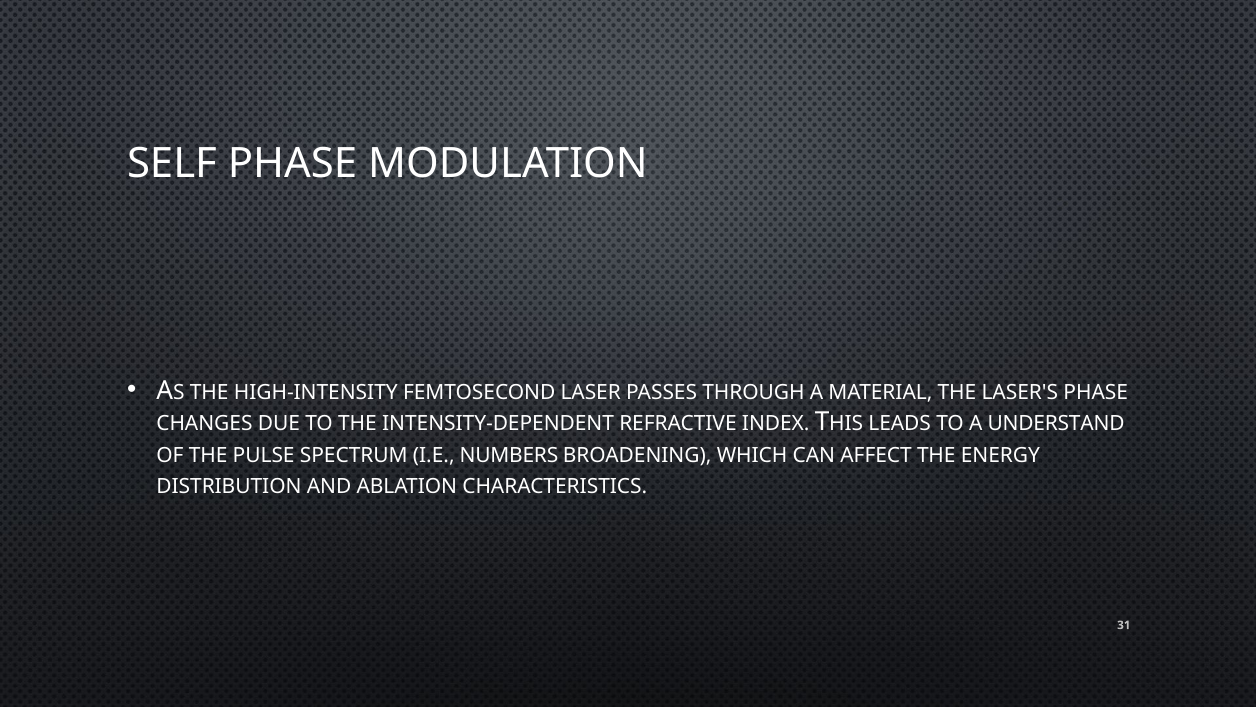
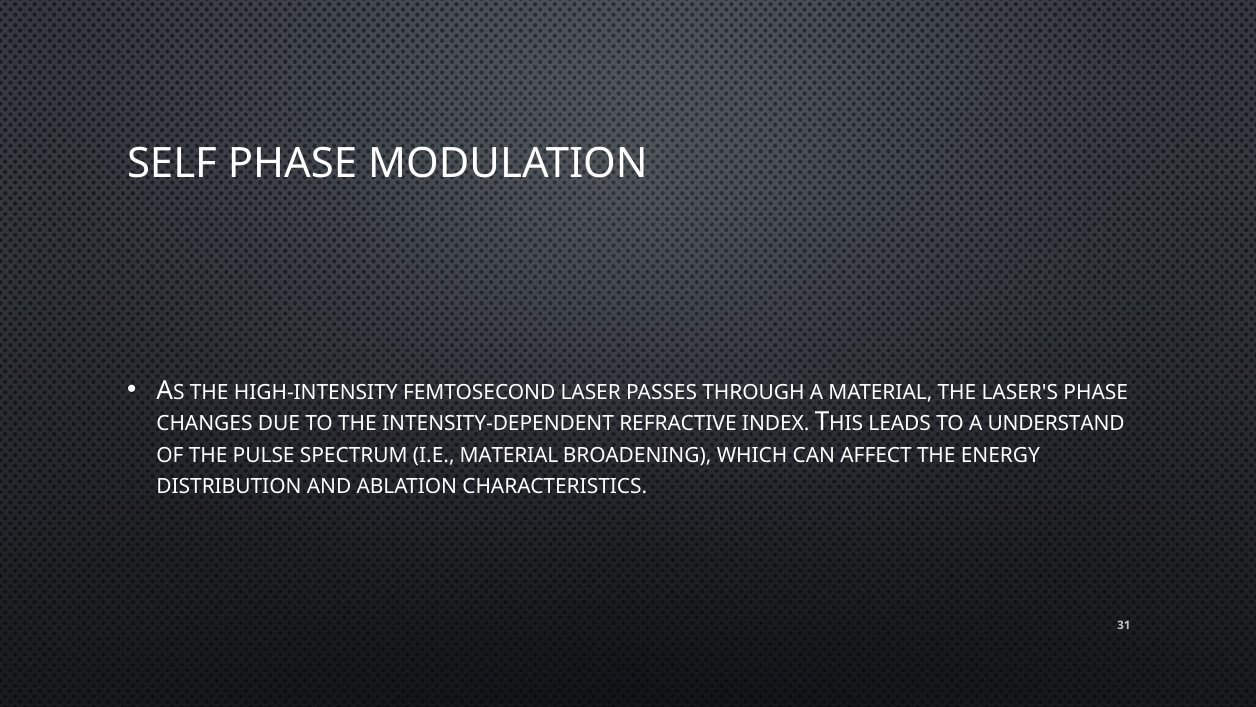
I.E NUMBERS: NUMBERS -> MATERIAL
